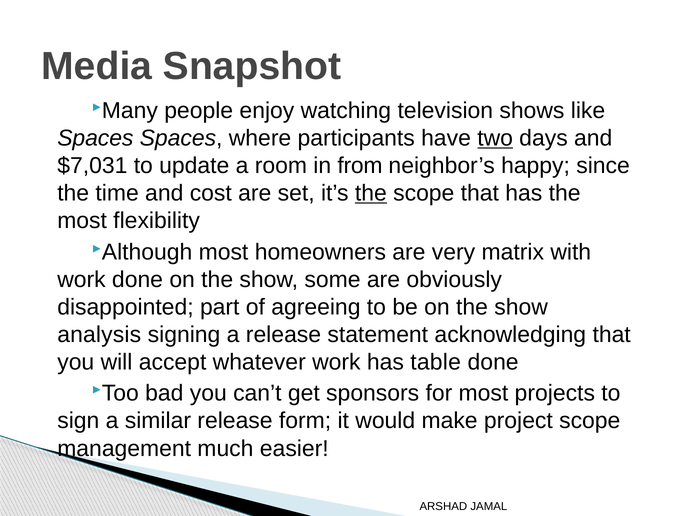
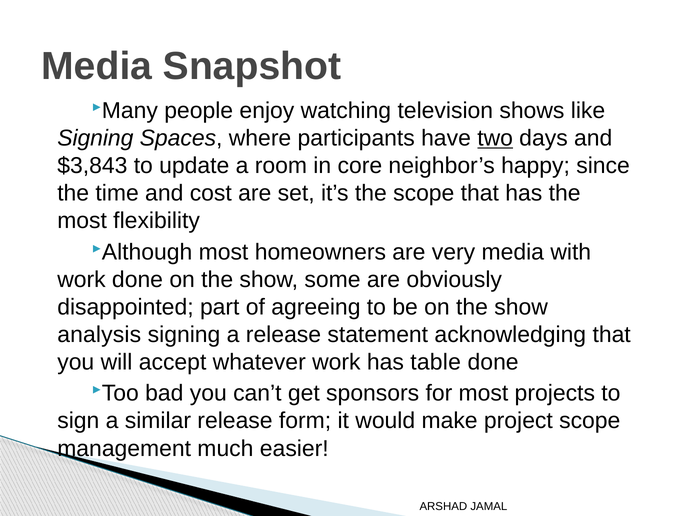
Spaces at (95, 138): Spaces -> Signing
$7,031: $7,031 -> $3,843
from: from -> core
the at (371, 193) underline: present -> none
very matrix: matrix -> media
